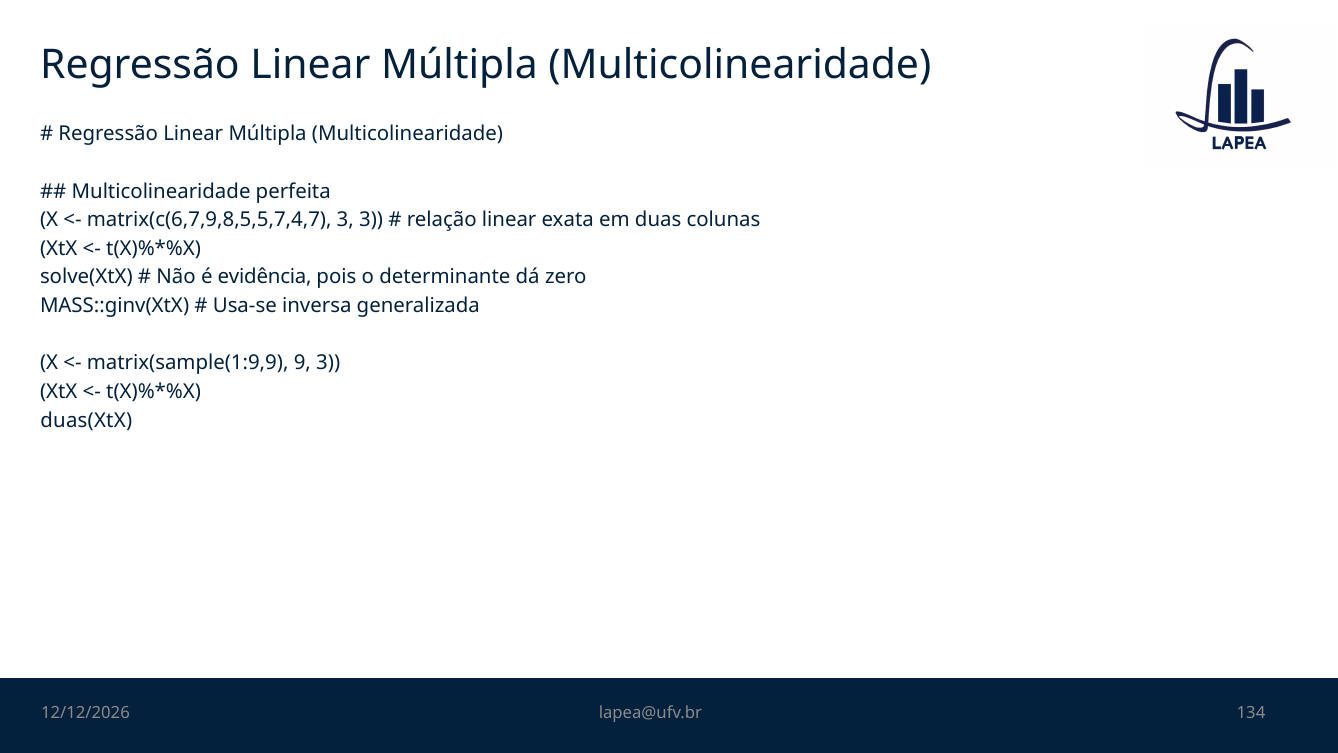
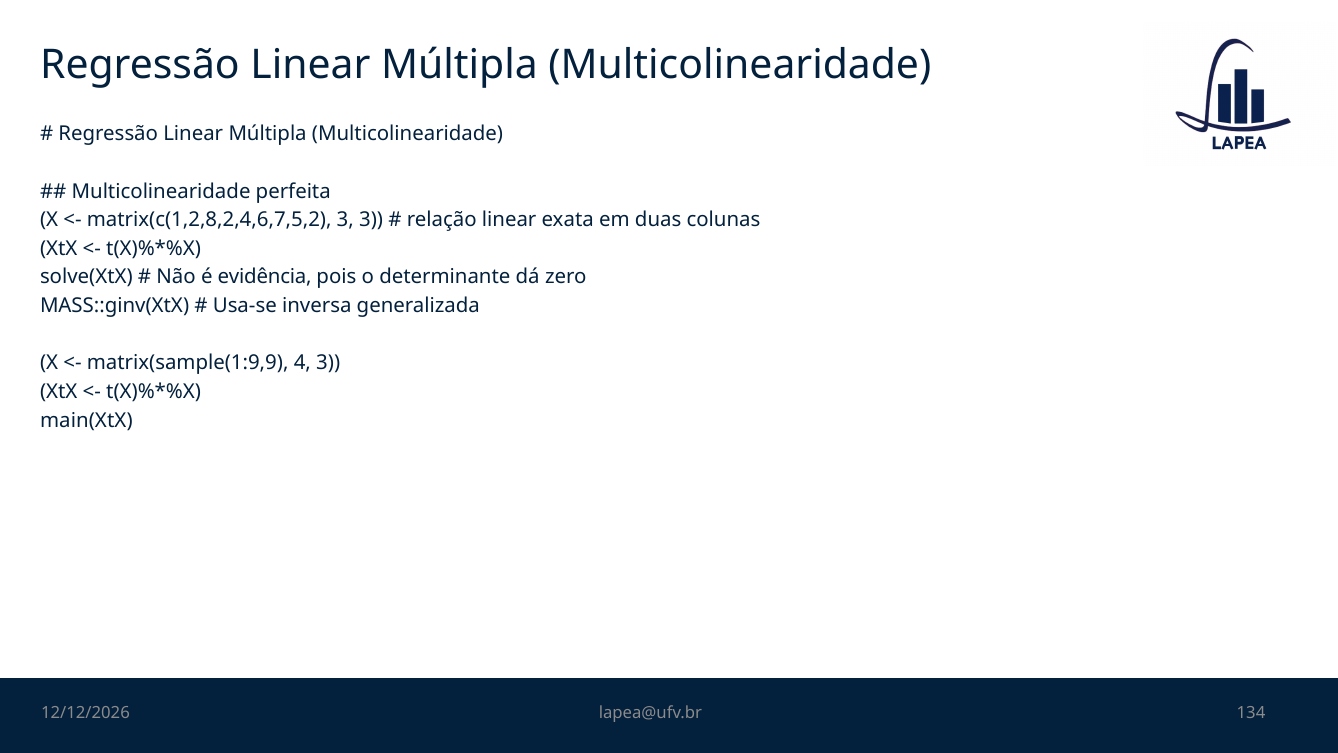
matrix(c(6,7,9,8,5,5,7,4,7: matrix(c(6,7,9,8,5,5,7,4,7 -> matrix(c(1,2,8,2,4,6,7,5,2
9: 9 -> 4
duas(XtX: duas(XtX -> main(XtX
